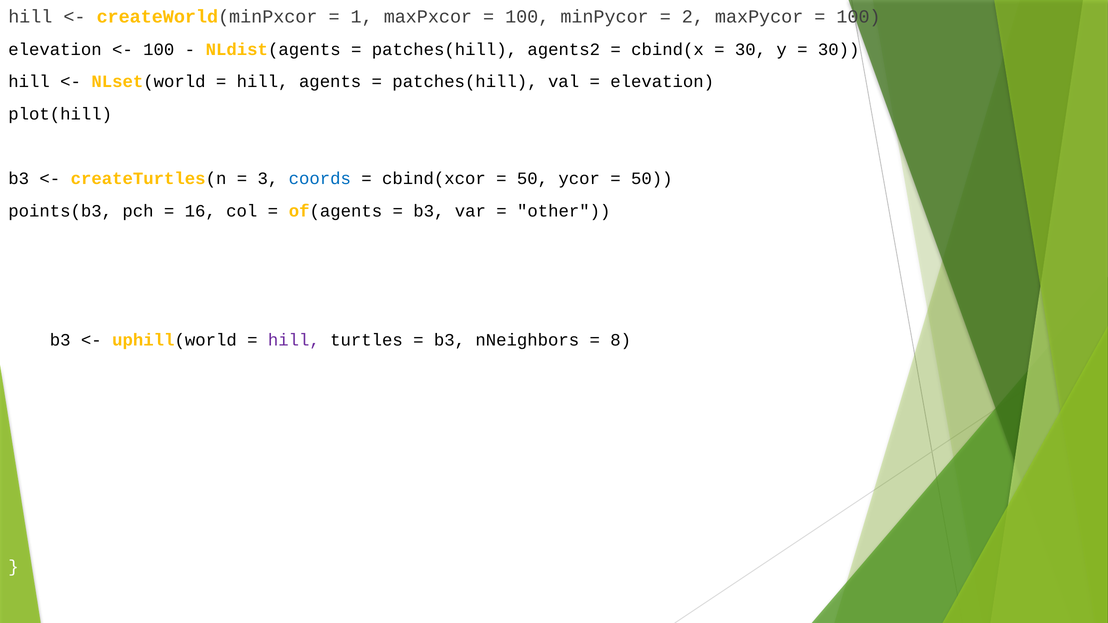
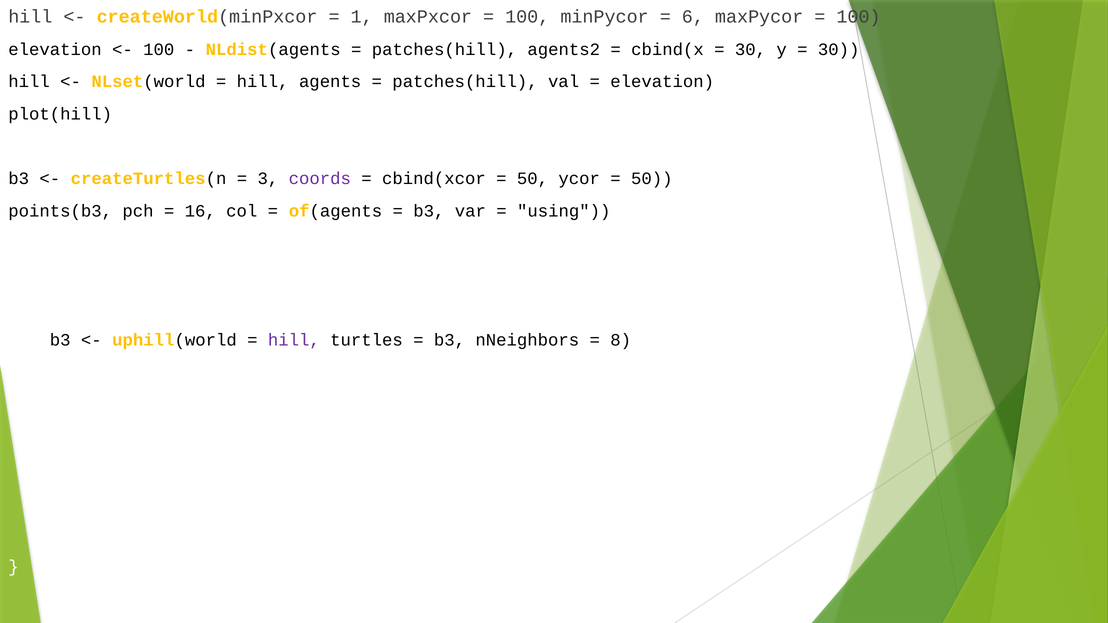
2: 2 -> 6
coords colour: blue -> purple
other: other -> using
